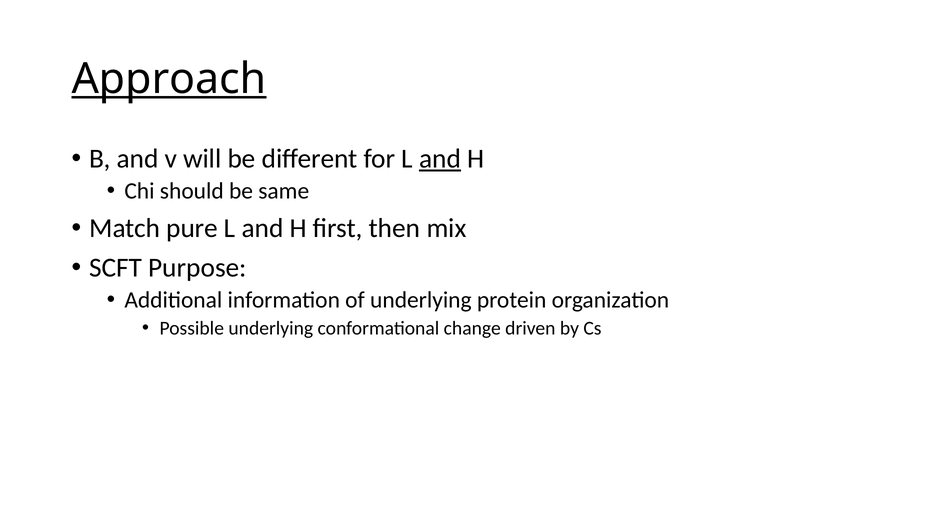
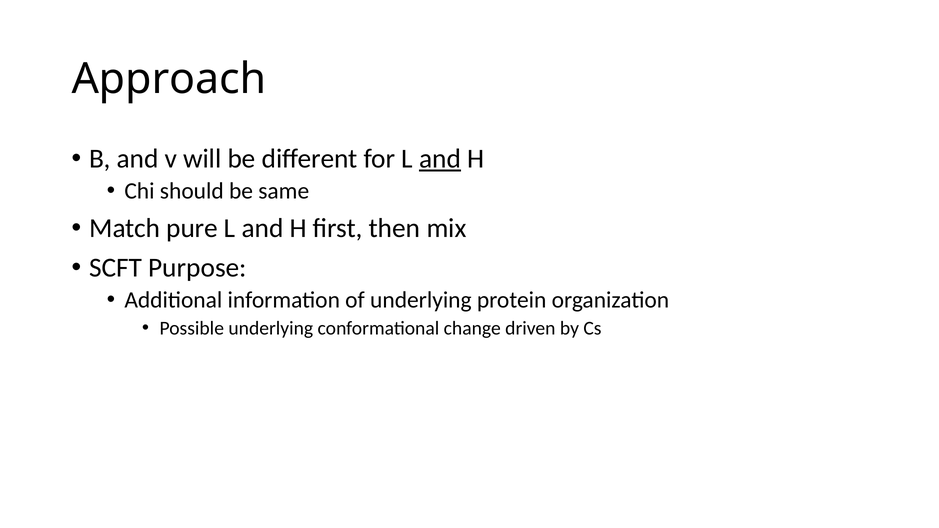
Approach underline: present -> none
